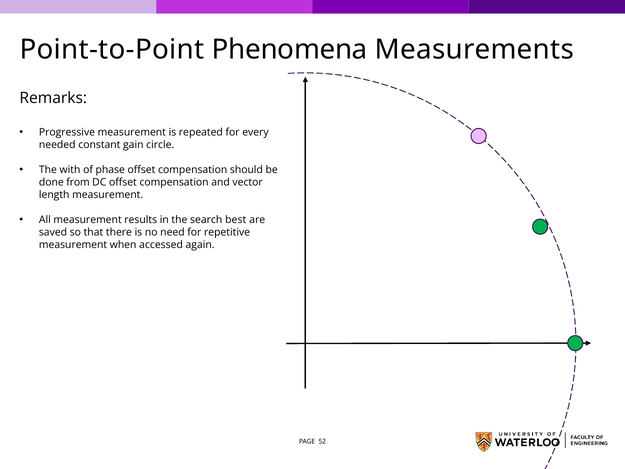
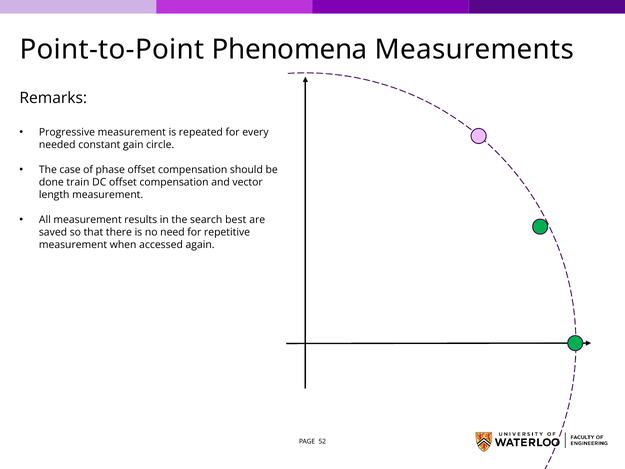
with: with -> case
from: from -> train
